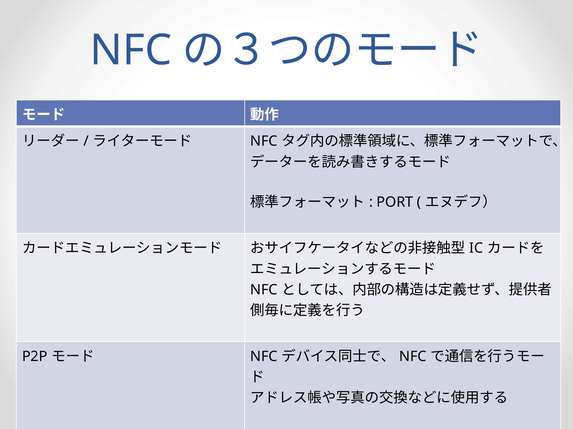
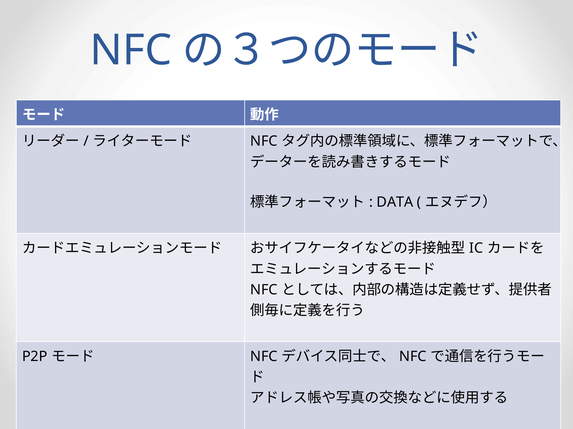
PORT: PORT -> DATA
